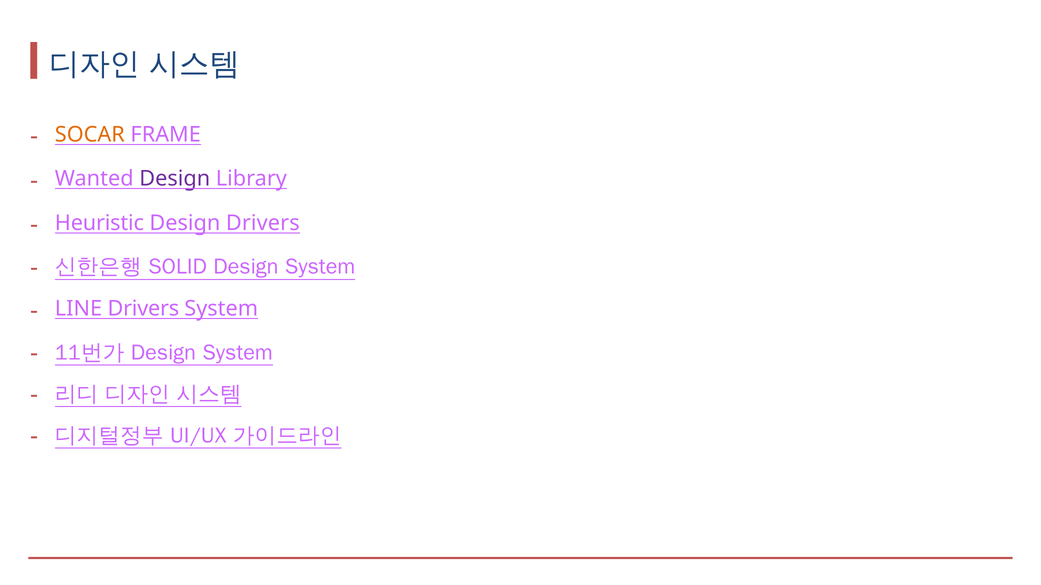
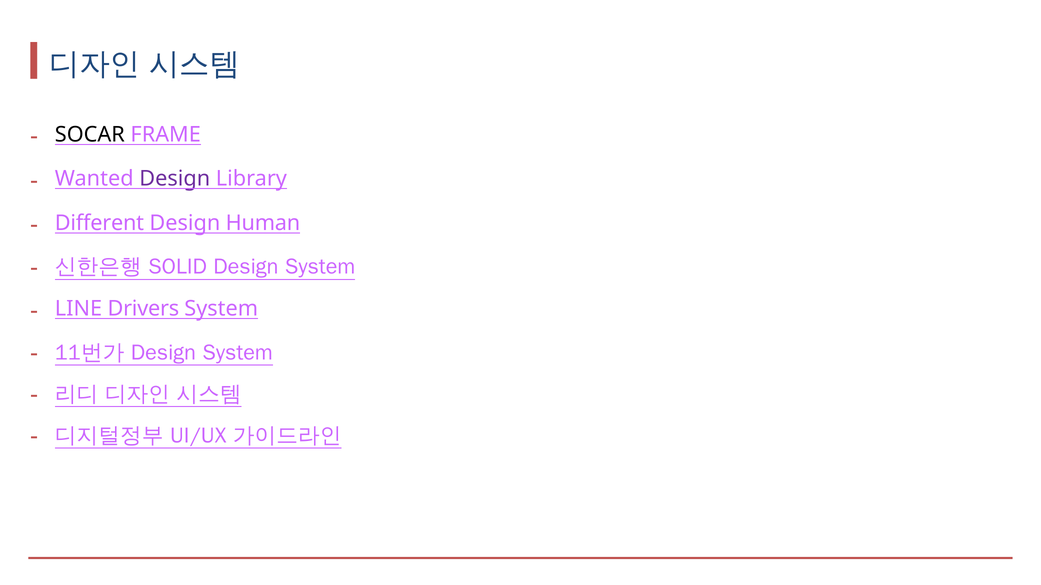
SOCAR colour: orange -> black
Heuristic: Heuristic -> Different
Design Drivers: Drivers -> Human
